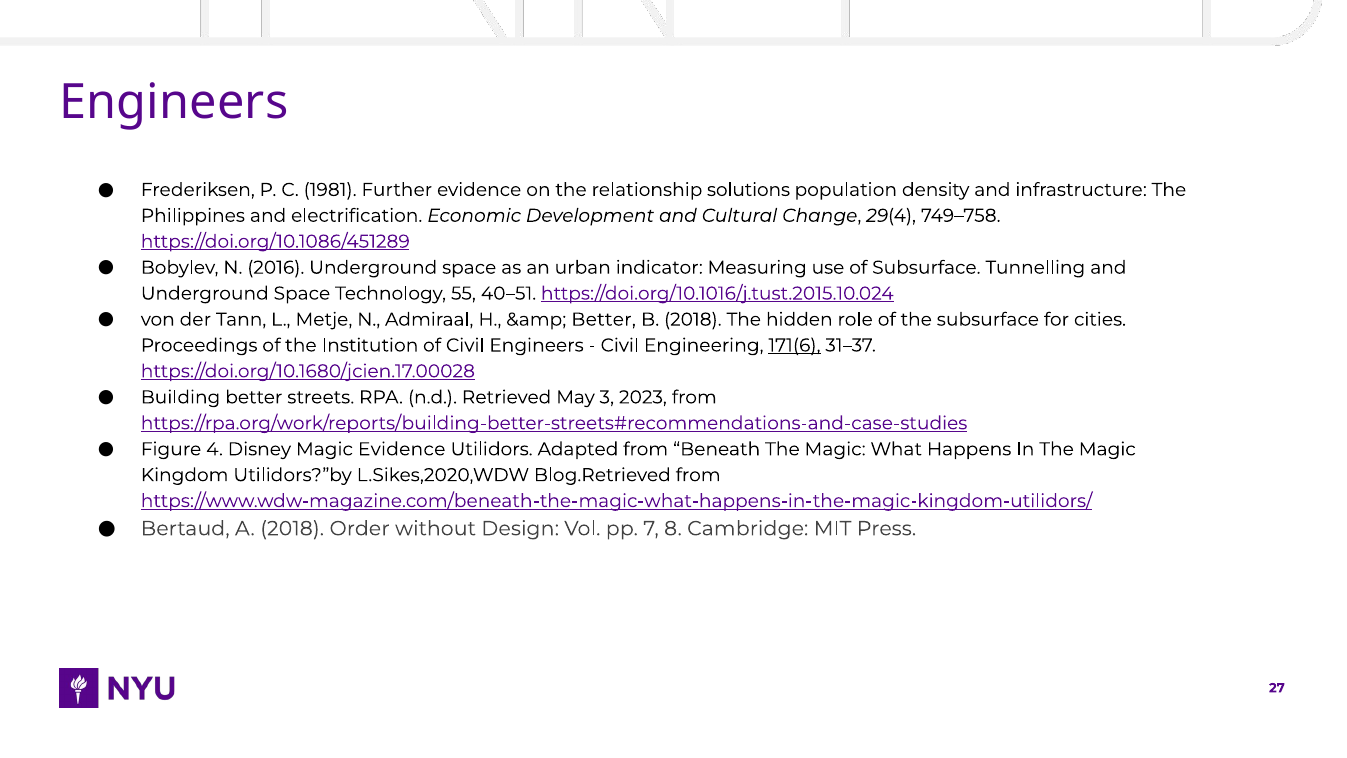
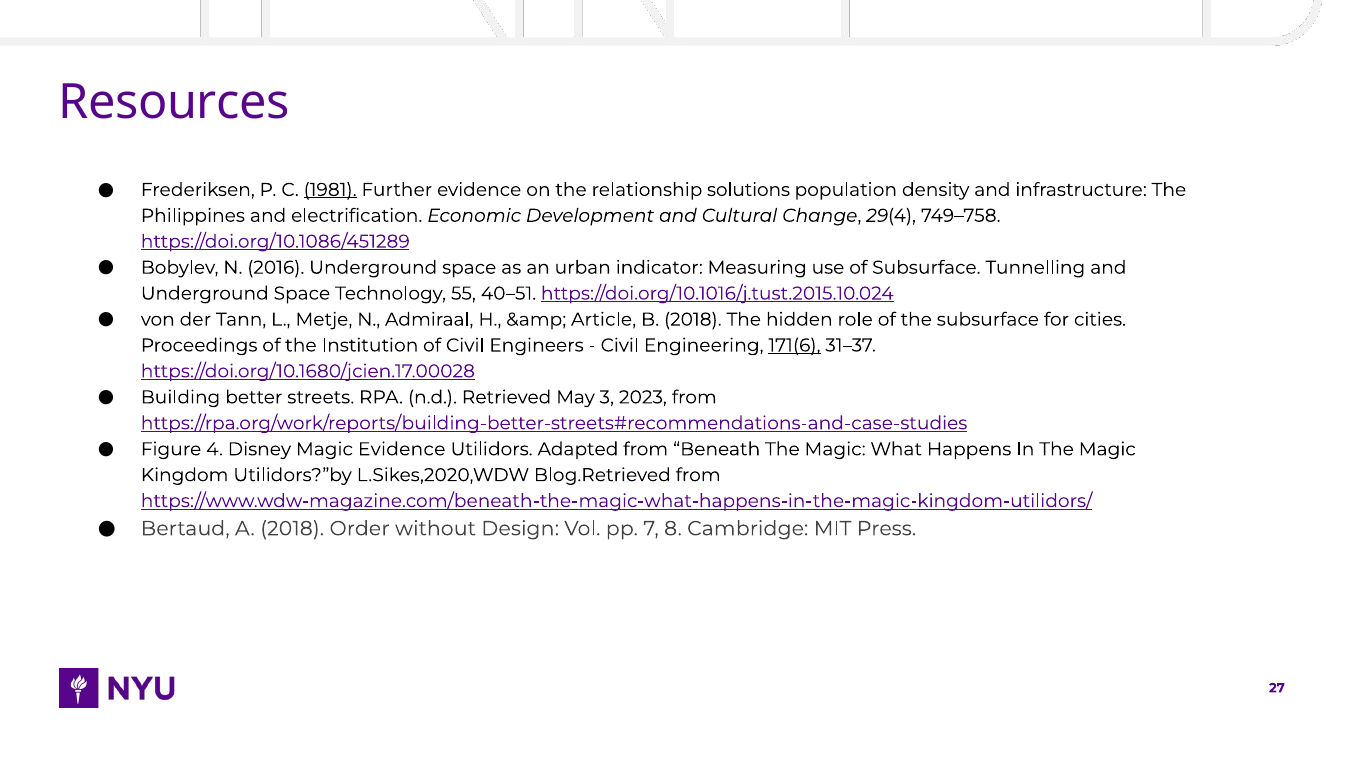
Engineers at (174, 103): Engineers -> Resources
1981 underline: none -> present
&amp Better: Better -> Article
